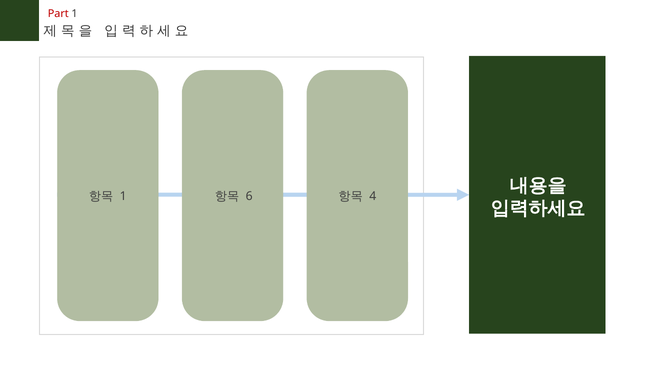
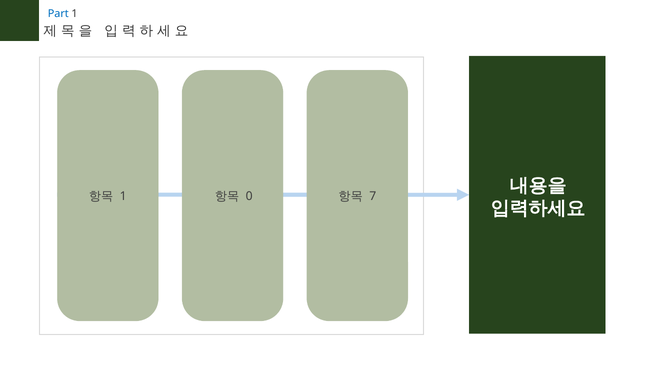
Part colour: red -> blue
6: 6 -> 0
4: 4 -> 7
